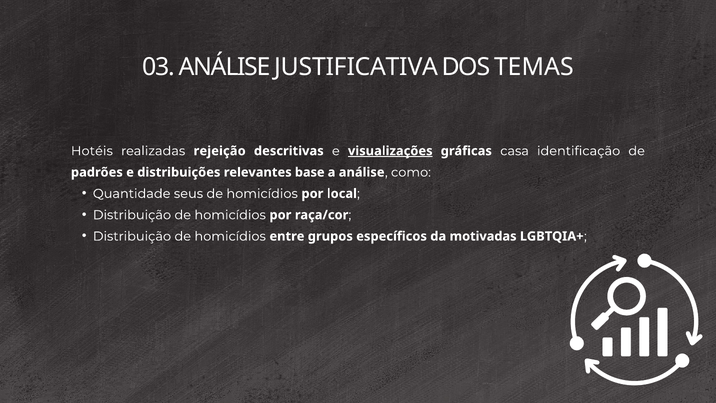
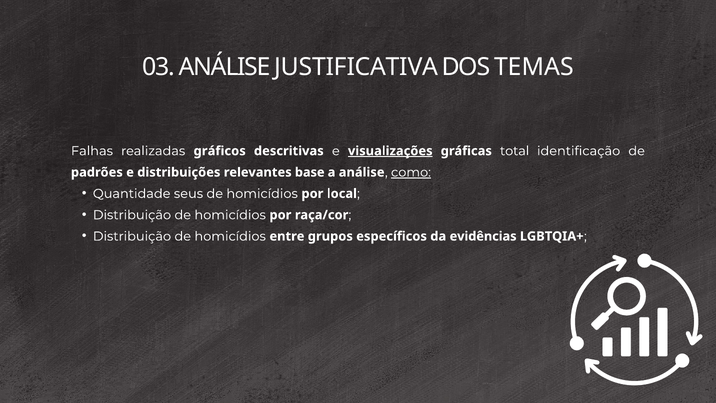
Hotéis: Hotéis -> Falhas
rejeição: rejeição -> gráficos
casa: casa -> total
como underline: none -> present
motivadas: motivadas -> evidências
